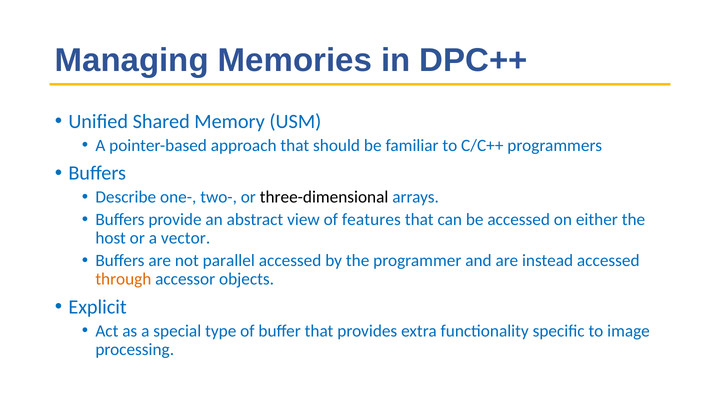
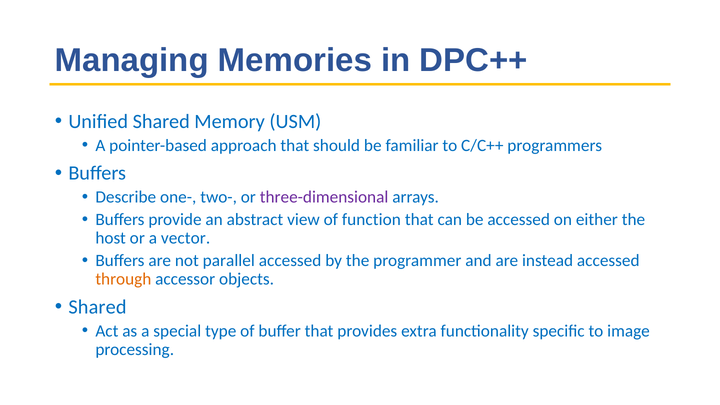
three-dimensional colour: black -> purple
features: features -> function
Explicit at (98, 307): Explicit -> Shared
